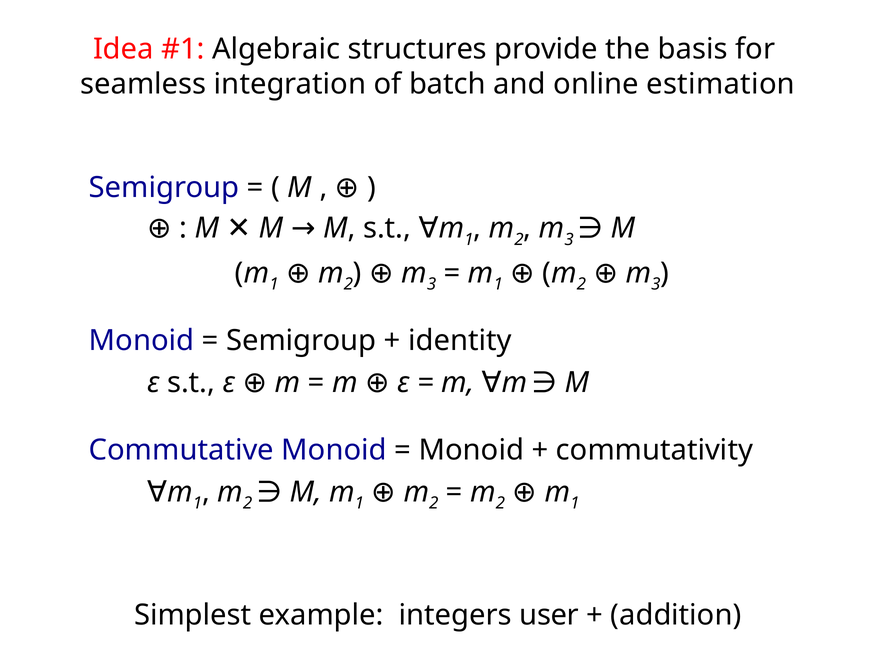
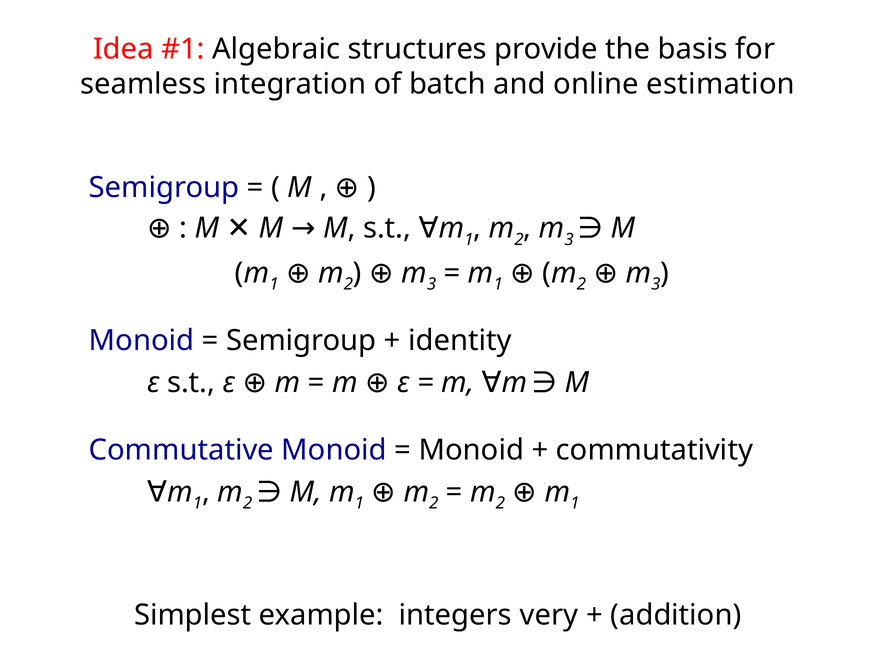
user: user -> very
